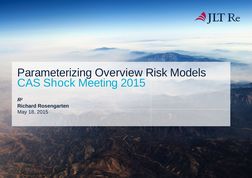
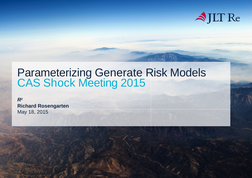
Overview: Overview -> Generate
